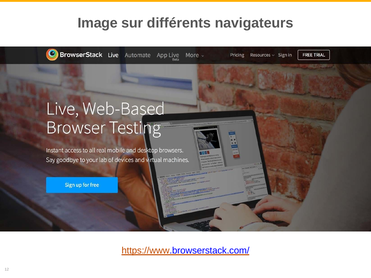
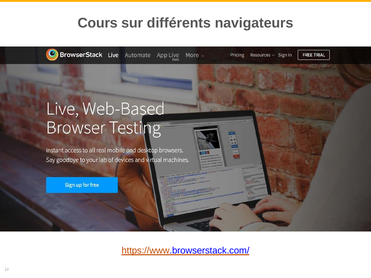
Image: Image -> Cours
